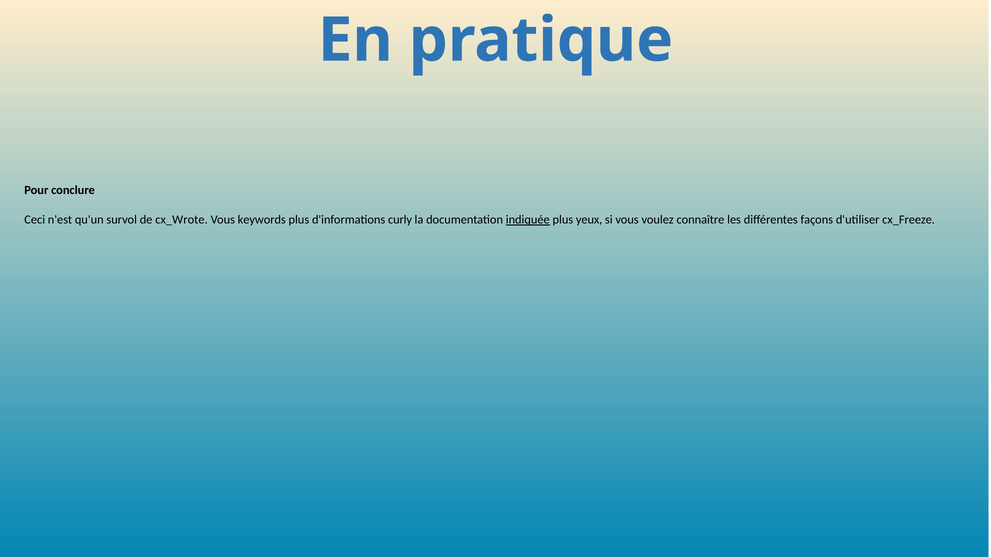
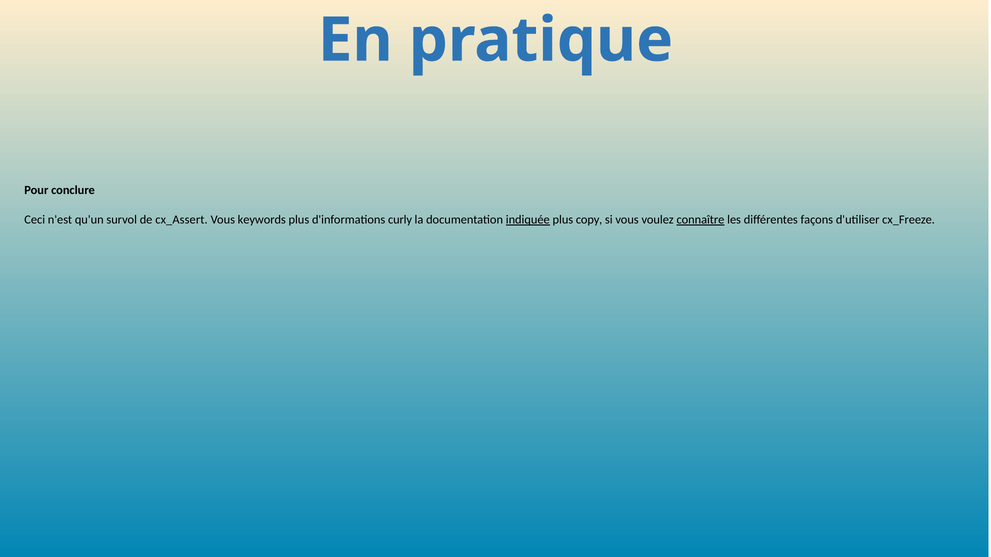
cx_Wrote: cx_Wrote -> cx_Assert
yeux: yeux -> copy
connaître underline: none -> present
